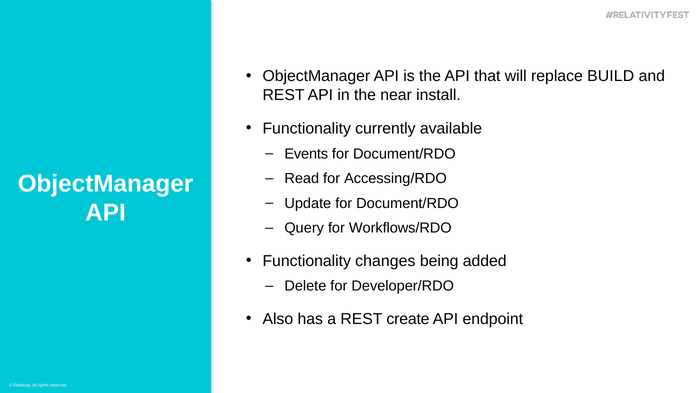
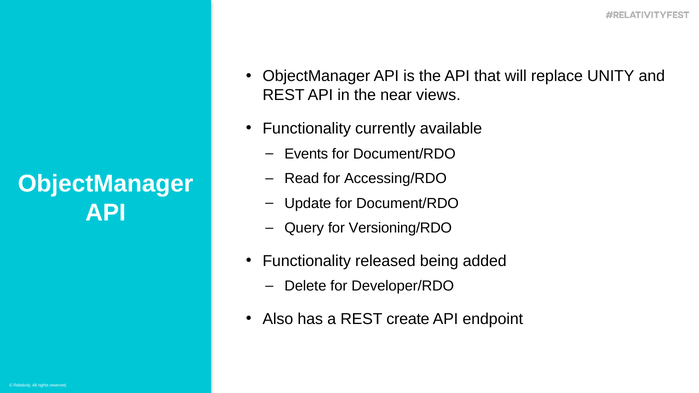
BUILD: BUILD -> UNITY
install: install -> views
Workflows/RDO: Workflows/RDO -> Versioning/RDO
changes: changes -> released
